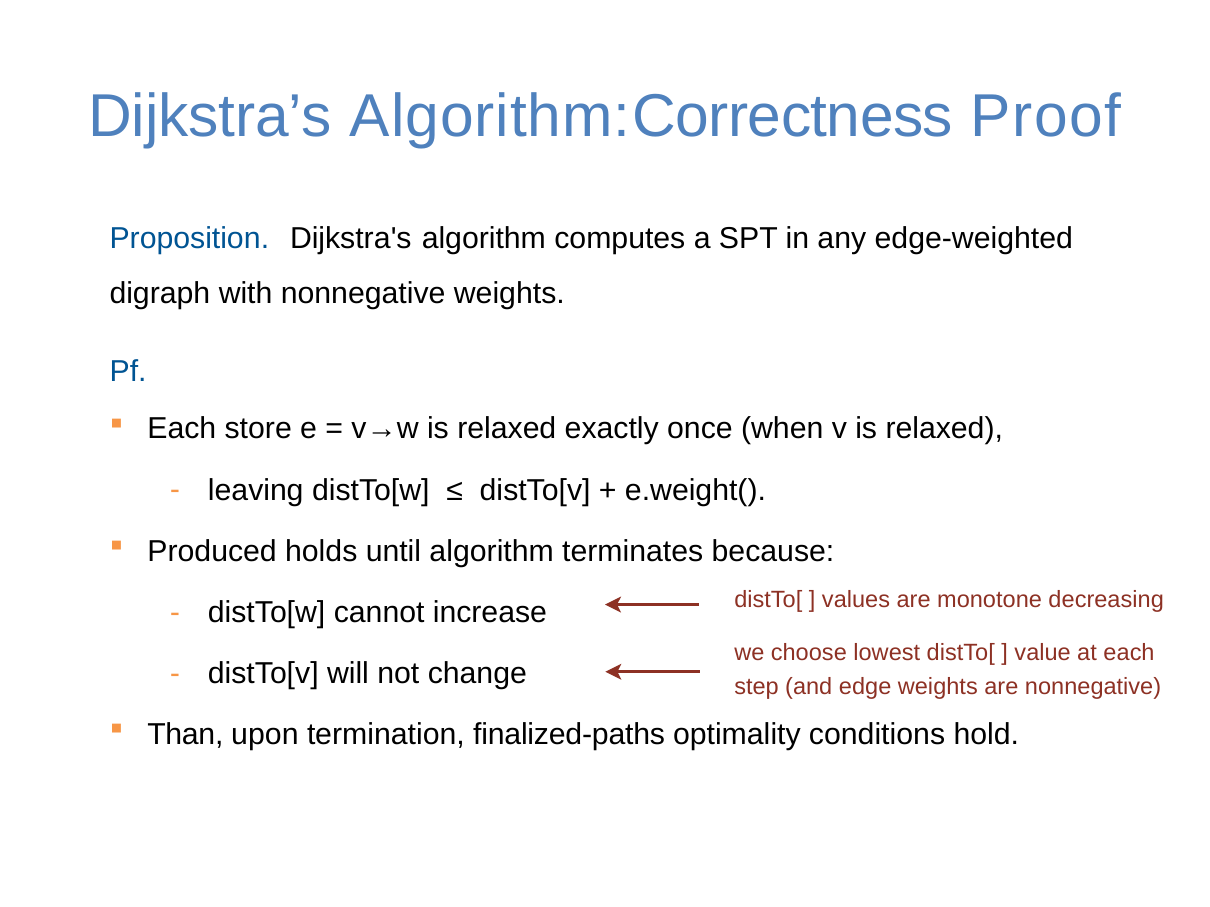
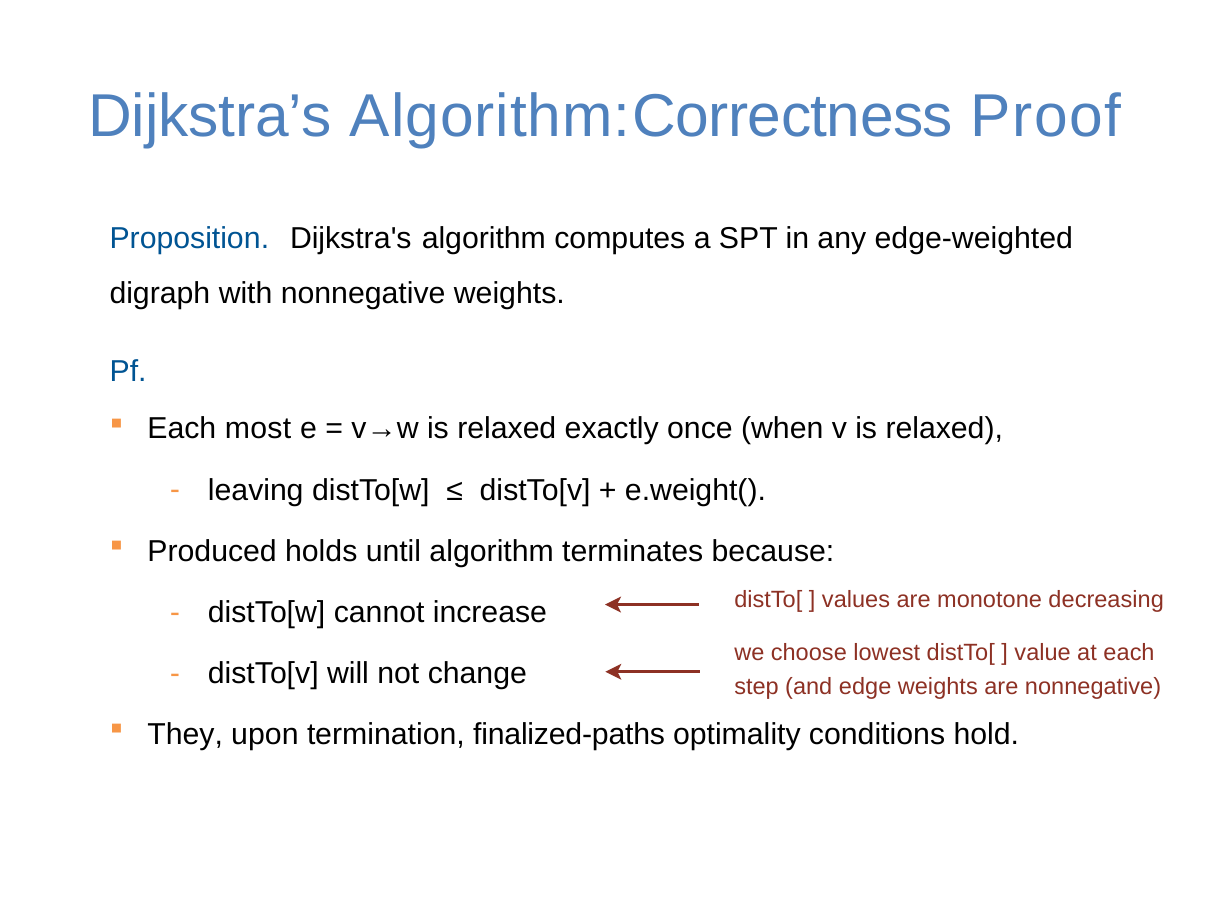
store: store -> most
Than: Than -> They
